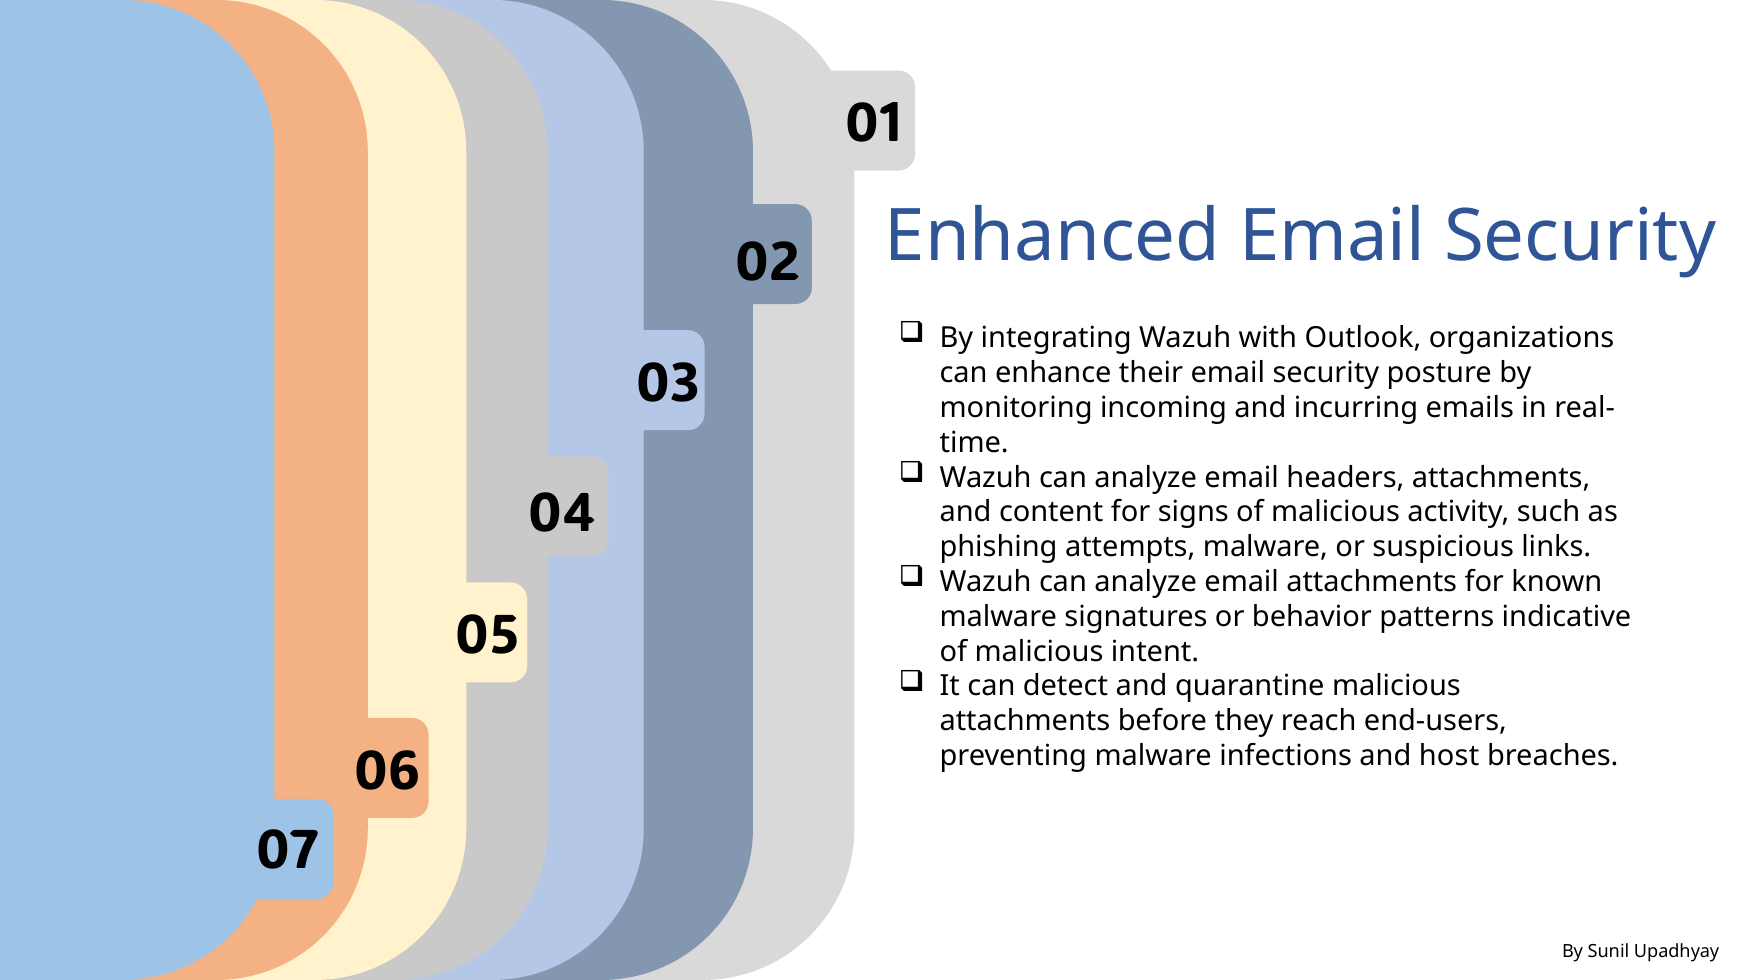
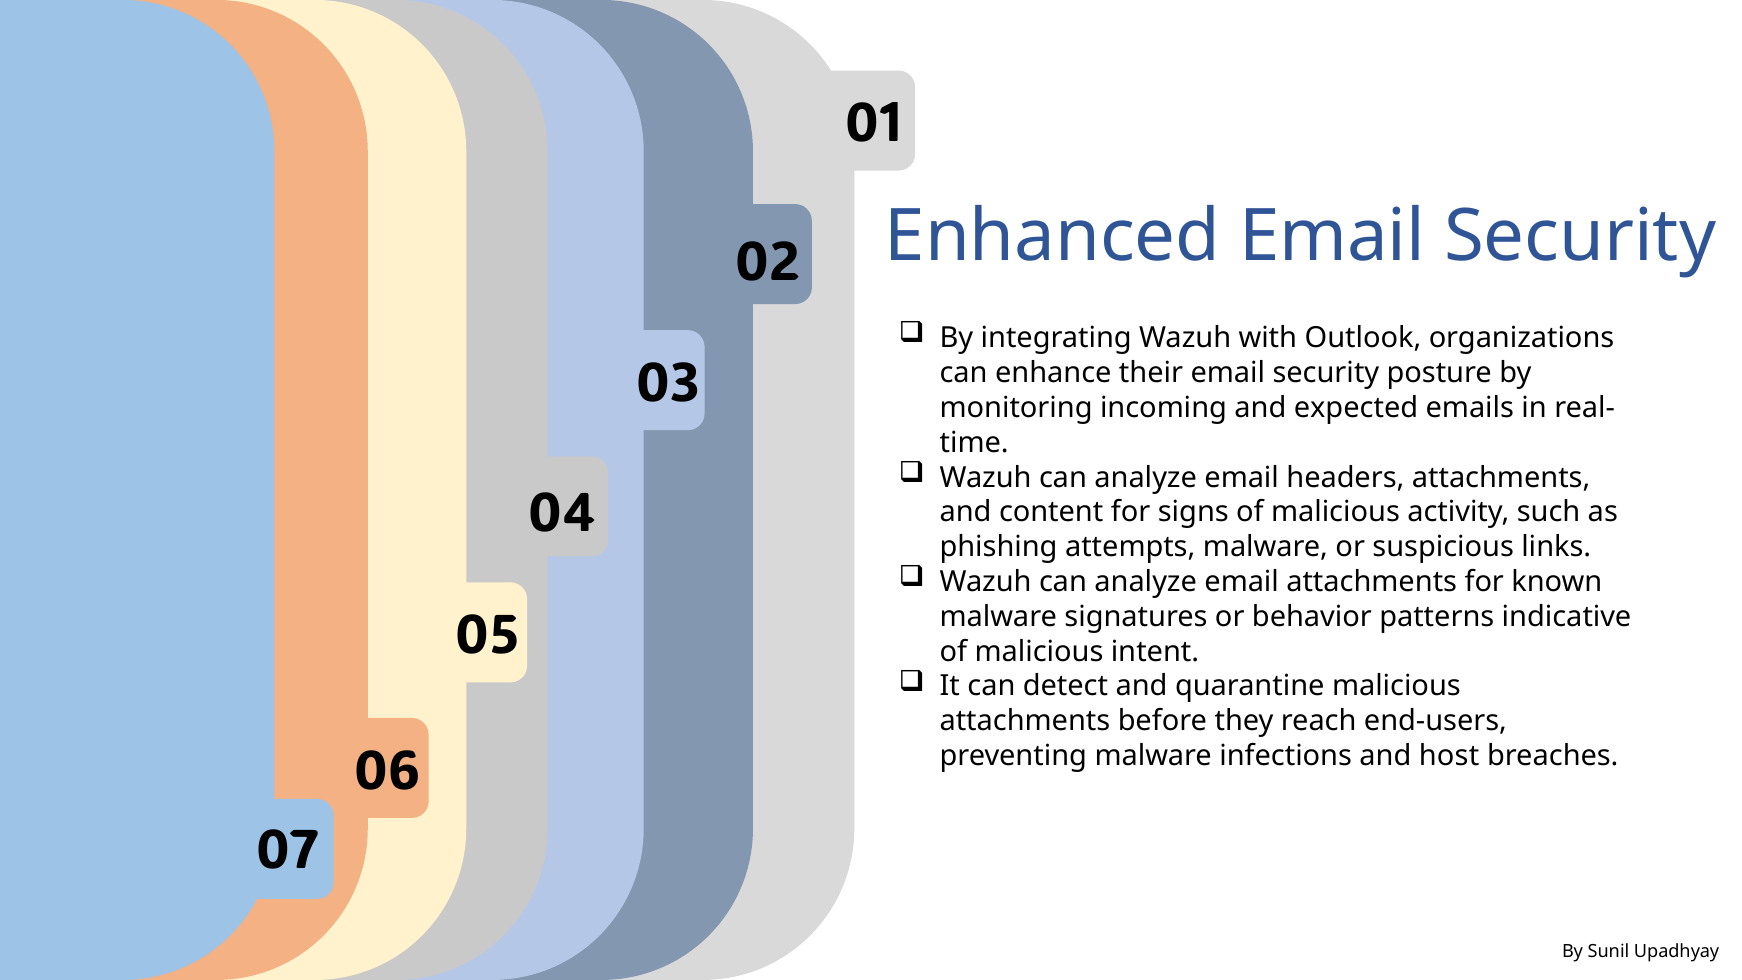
incurring: incurring -> expected
